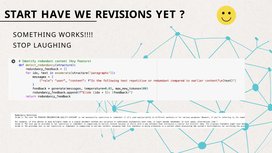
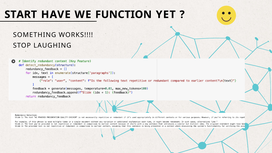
REVISIONS: REVISIONS -> FUNCTION
